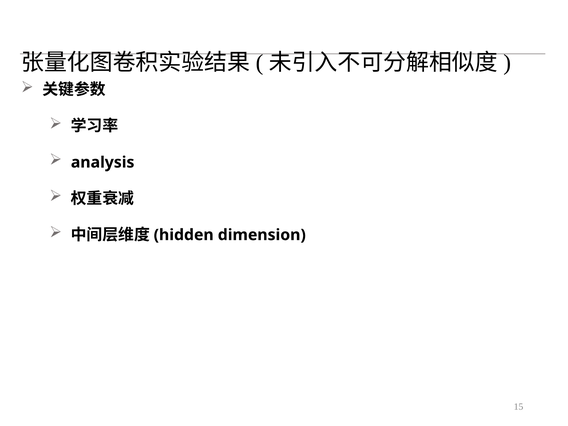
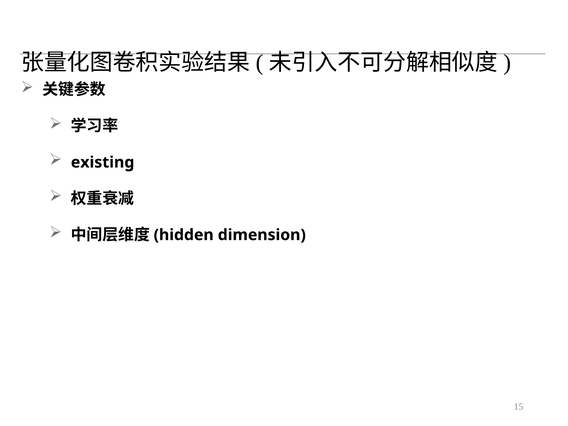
analysis: analysis -> existing
